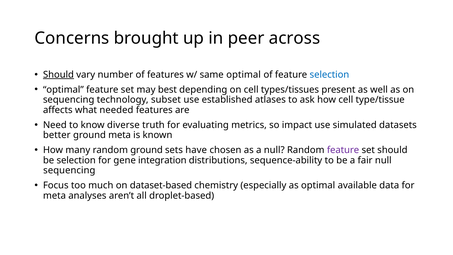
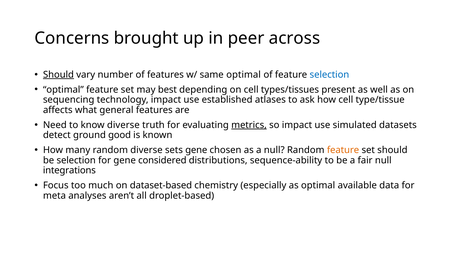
technology subset: subset -> impact
needed: needed -> general
metrics underline: none -> present
better: better -> detect
ground meta: meta -> good
random ground: ground -> diverse
sets have: have -> gene
feature at (343, 150) colour: purple -> orange
integration: integration -> considered
sequencing at (69, 170): sequencing -> integrations
